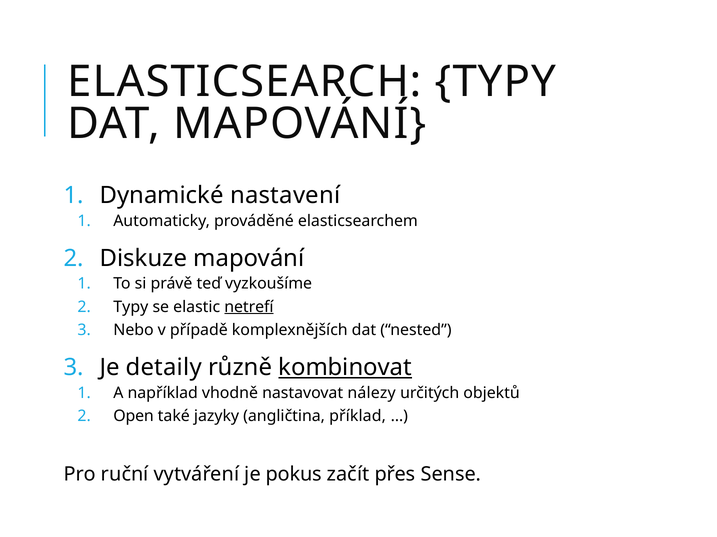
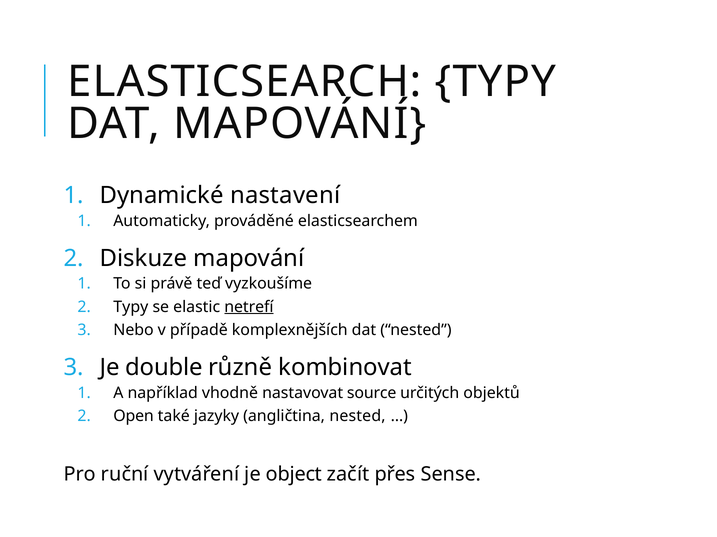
detaily: detaily -> double
kombinovat underline: present -> none
nálezy: nálezy -> source
angličtina příklad: příklad -> nested
pokus: pokus -> object
